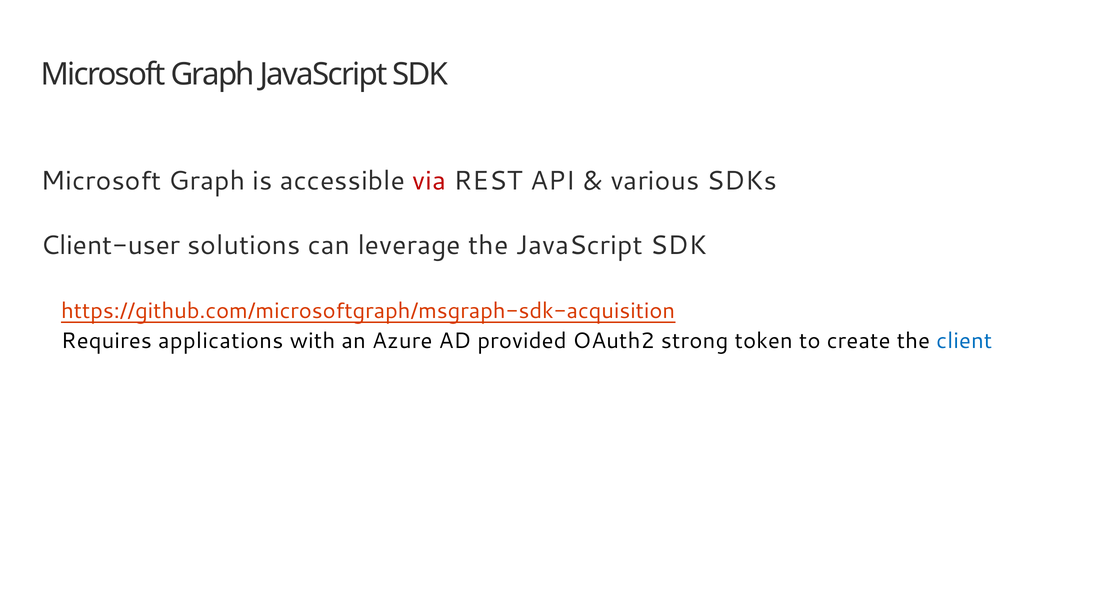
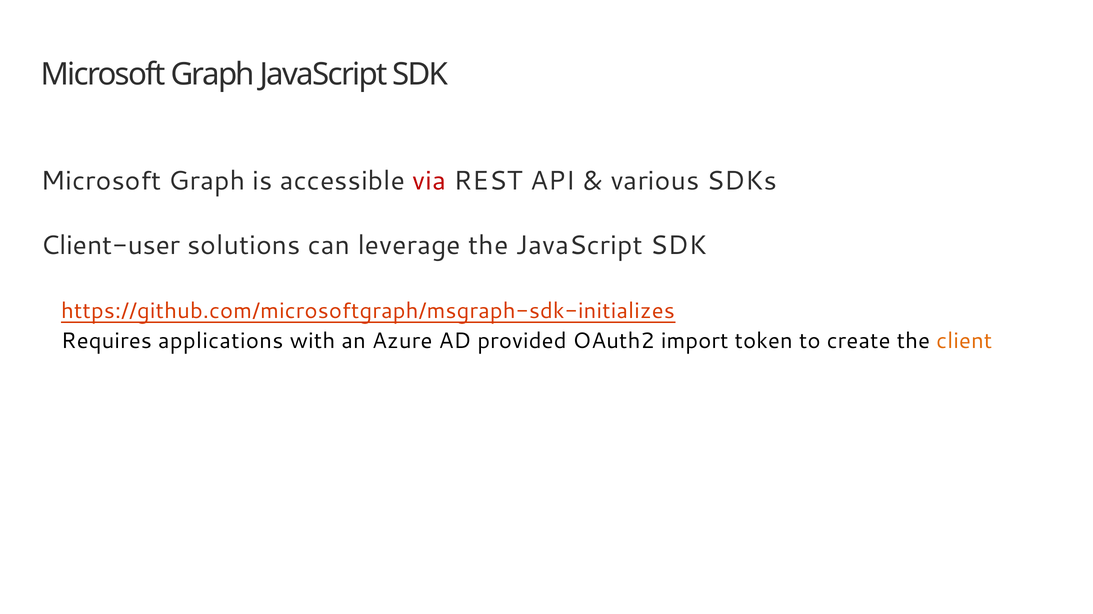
https://github.com/microsoftgraph/msgraph-sdk-acquisition: https://github.com/microsoftgraph/msgraph-sdk-acquisition -> https://github.com/microsoftgraph/msgraph-sdk-initializes
strong: strong -> import
client colour: blue -> orange
